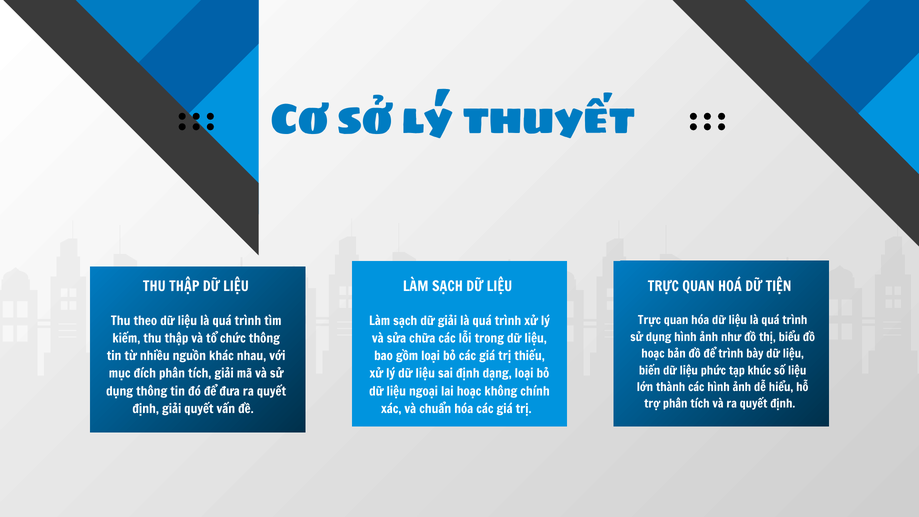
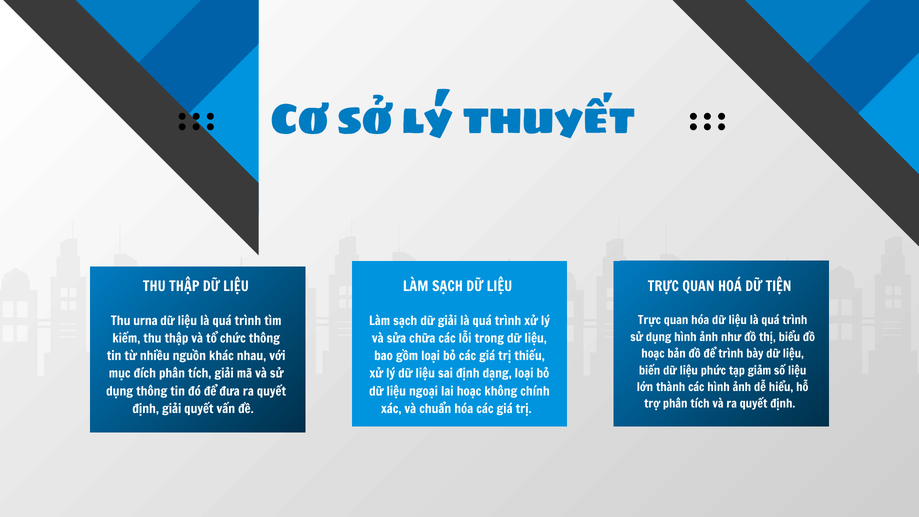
theo: theo -> urna
khúc: khúc -> giảm
